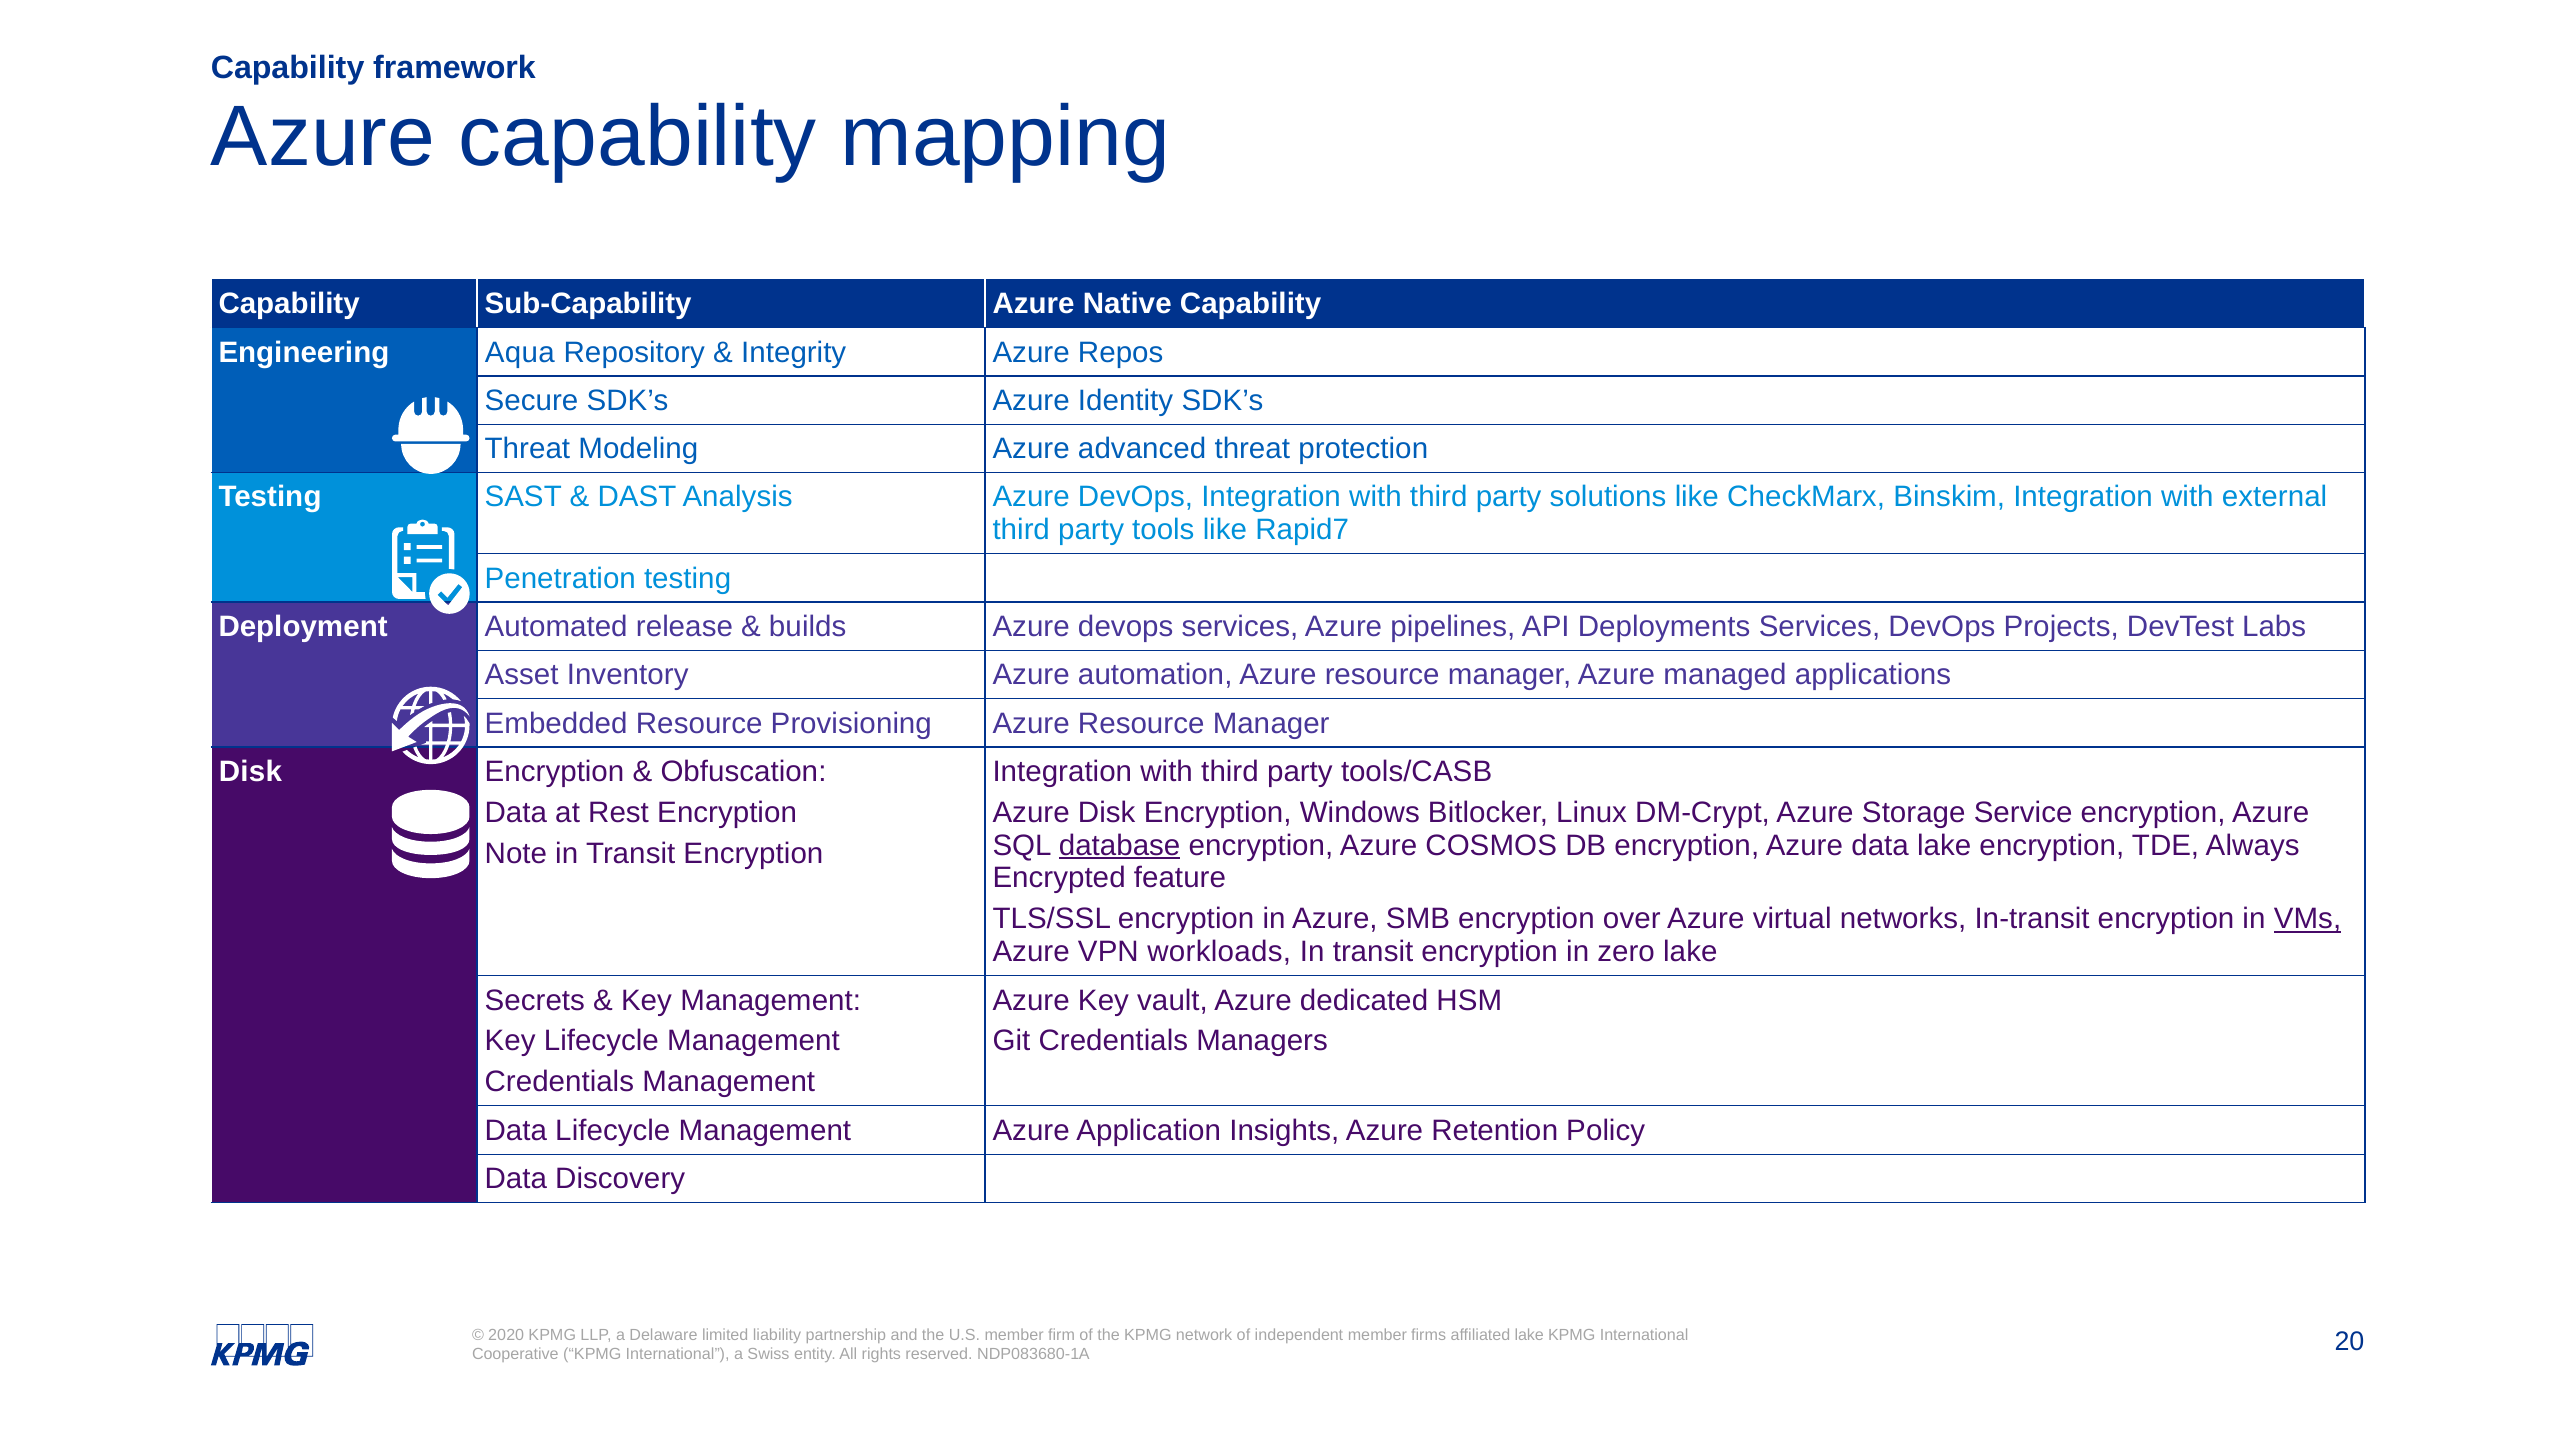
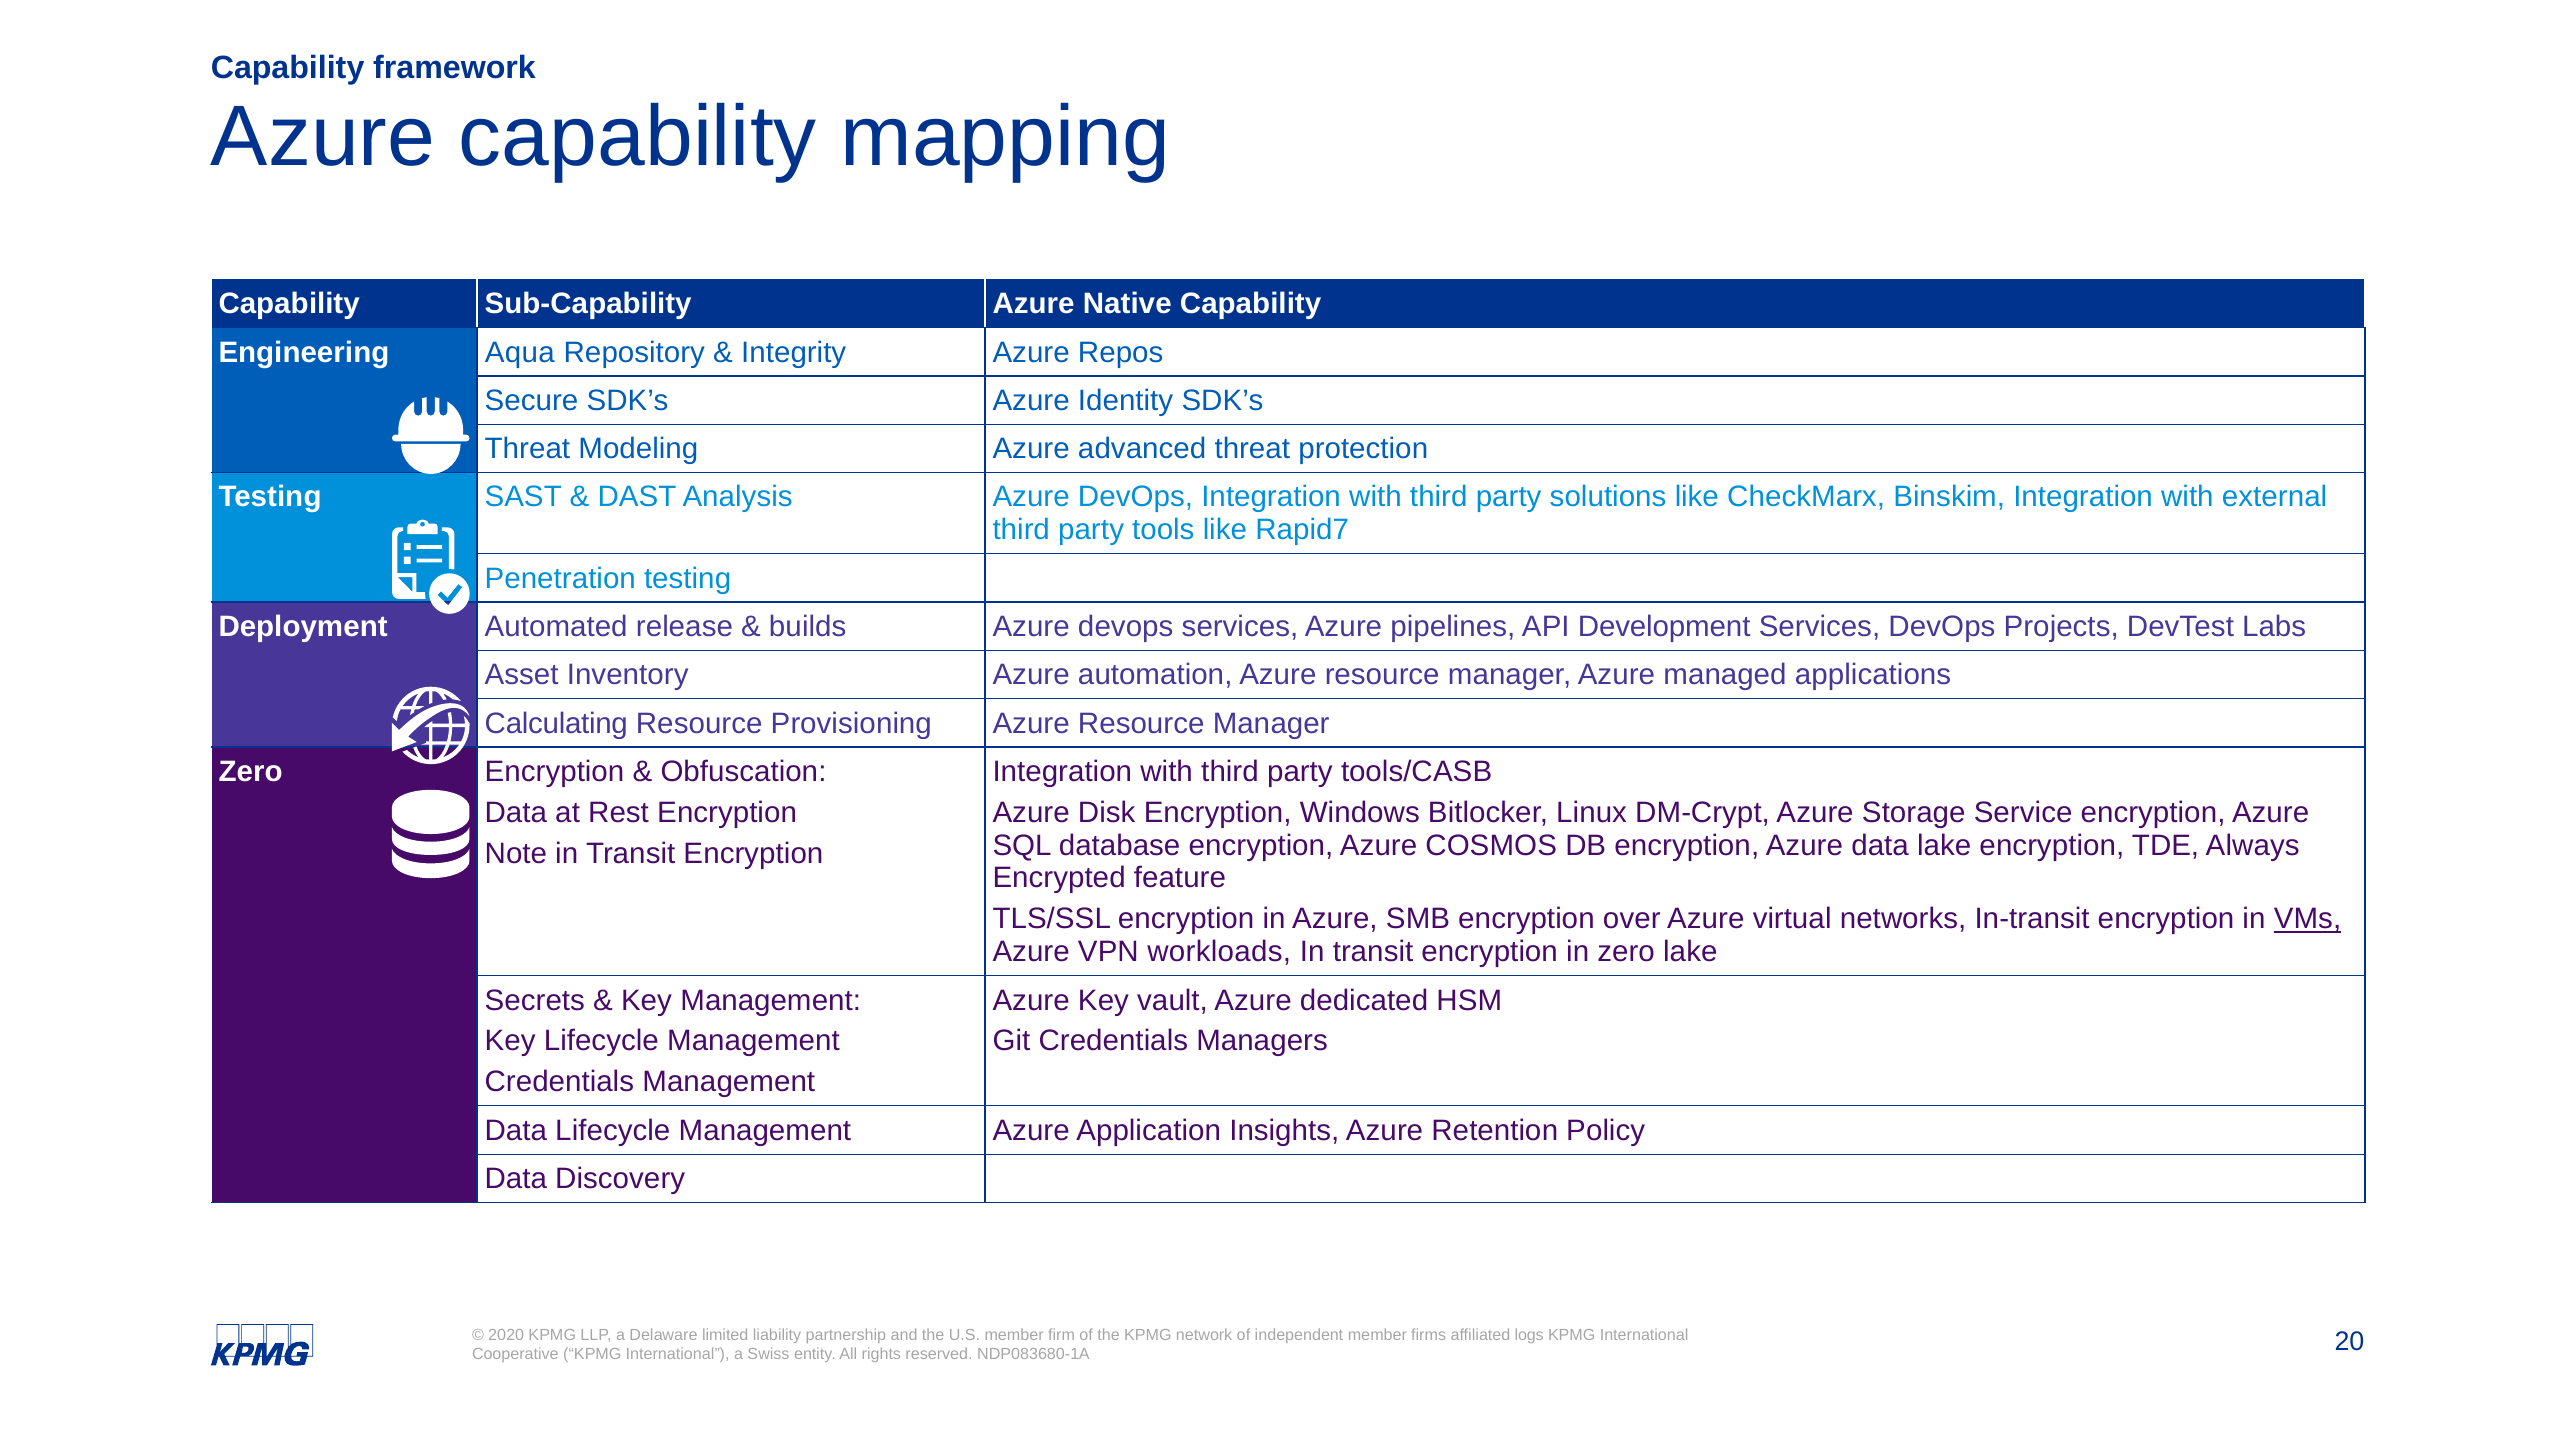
Deployments: Deployments -> Development
Embedded: Embedded -> Calculating
Disk at (250, 772): Disk -> Zero
database underline: present -> none
lake at (1529, 1335): lake -> logs
